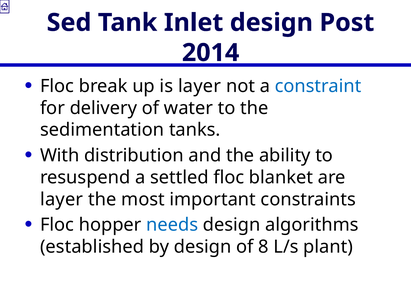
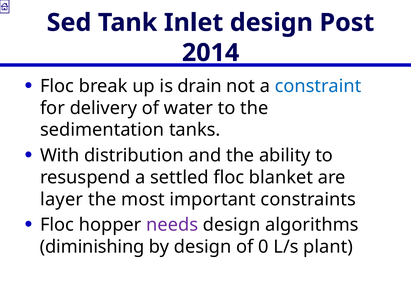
is layer: layer -> drain
needs colour: blue -> purple
established: established -> diminishing
8: 8 -> 0
